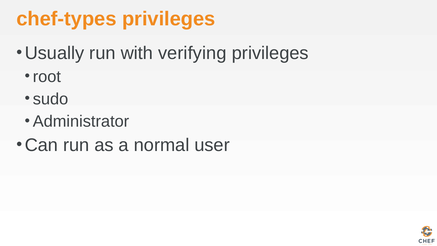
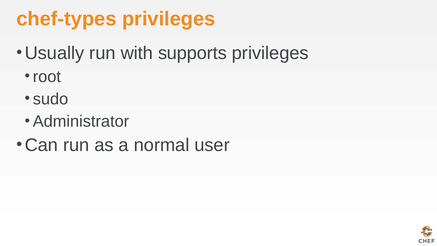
verifying: verifying -> supports
